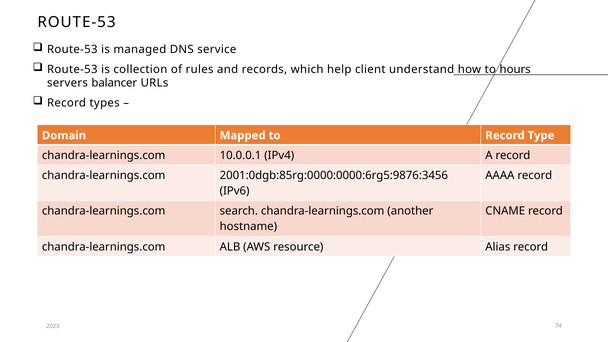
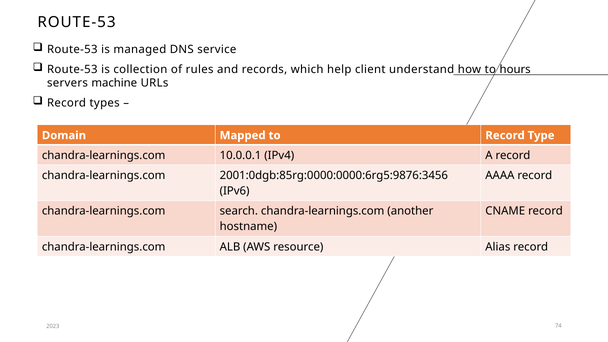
balancer: balancer -> machine
